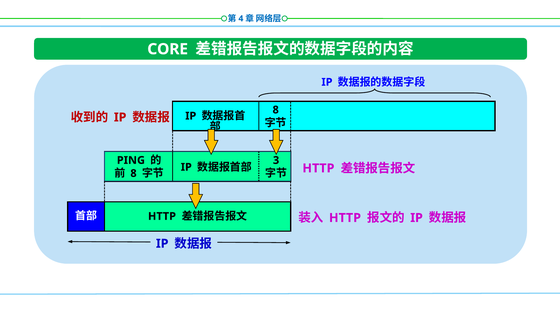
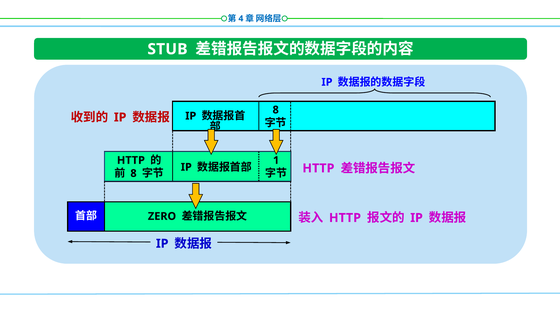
CORE: CORE -> STUB
PING at (131, 160): PING -> HTTP
3: 3 -> 1
HTTP at (162, 216): HTTP -> ZERO
